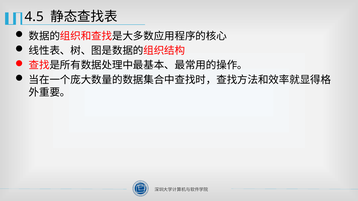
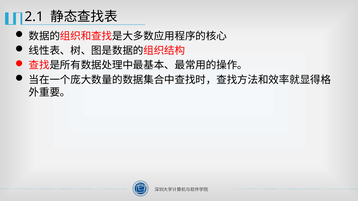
4.5: 4.5 -> 2.1
